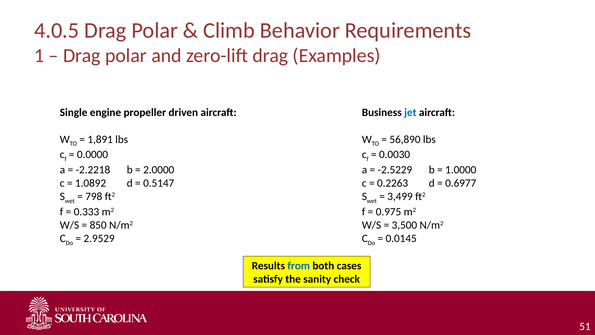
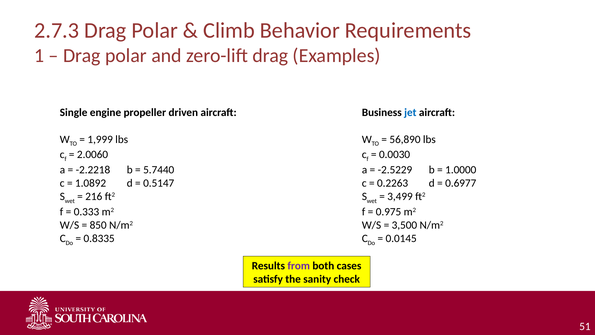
4.0.5: 4.0.5 -> 2.7.3
1,891: 1,891 -> 1,999
0.0000: 0.0000 -> 2.0060
2.0000: 2.0000 -> 5.7440
798: 798 -> 216
2.9529: 2.9529 -> 0.8335
from colour: blue -> purple
